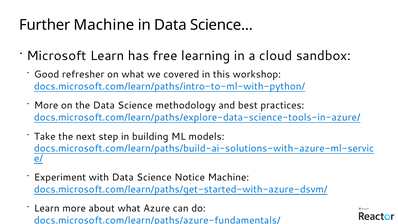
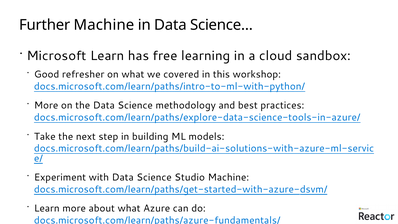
Notice: Notice -> Studio
